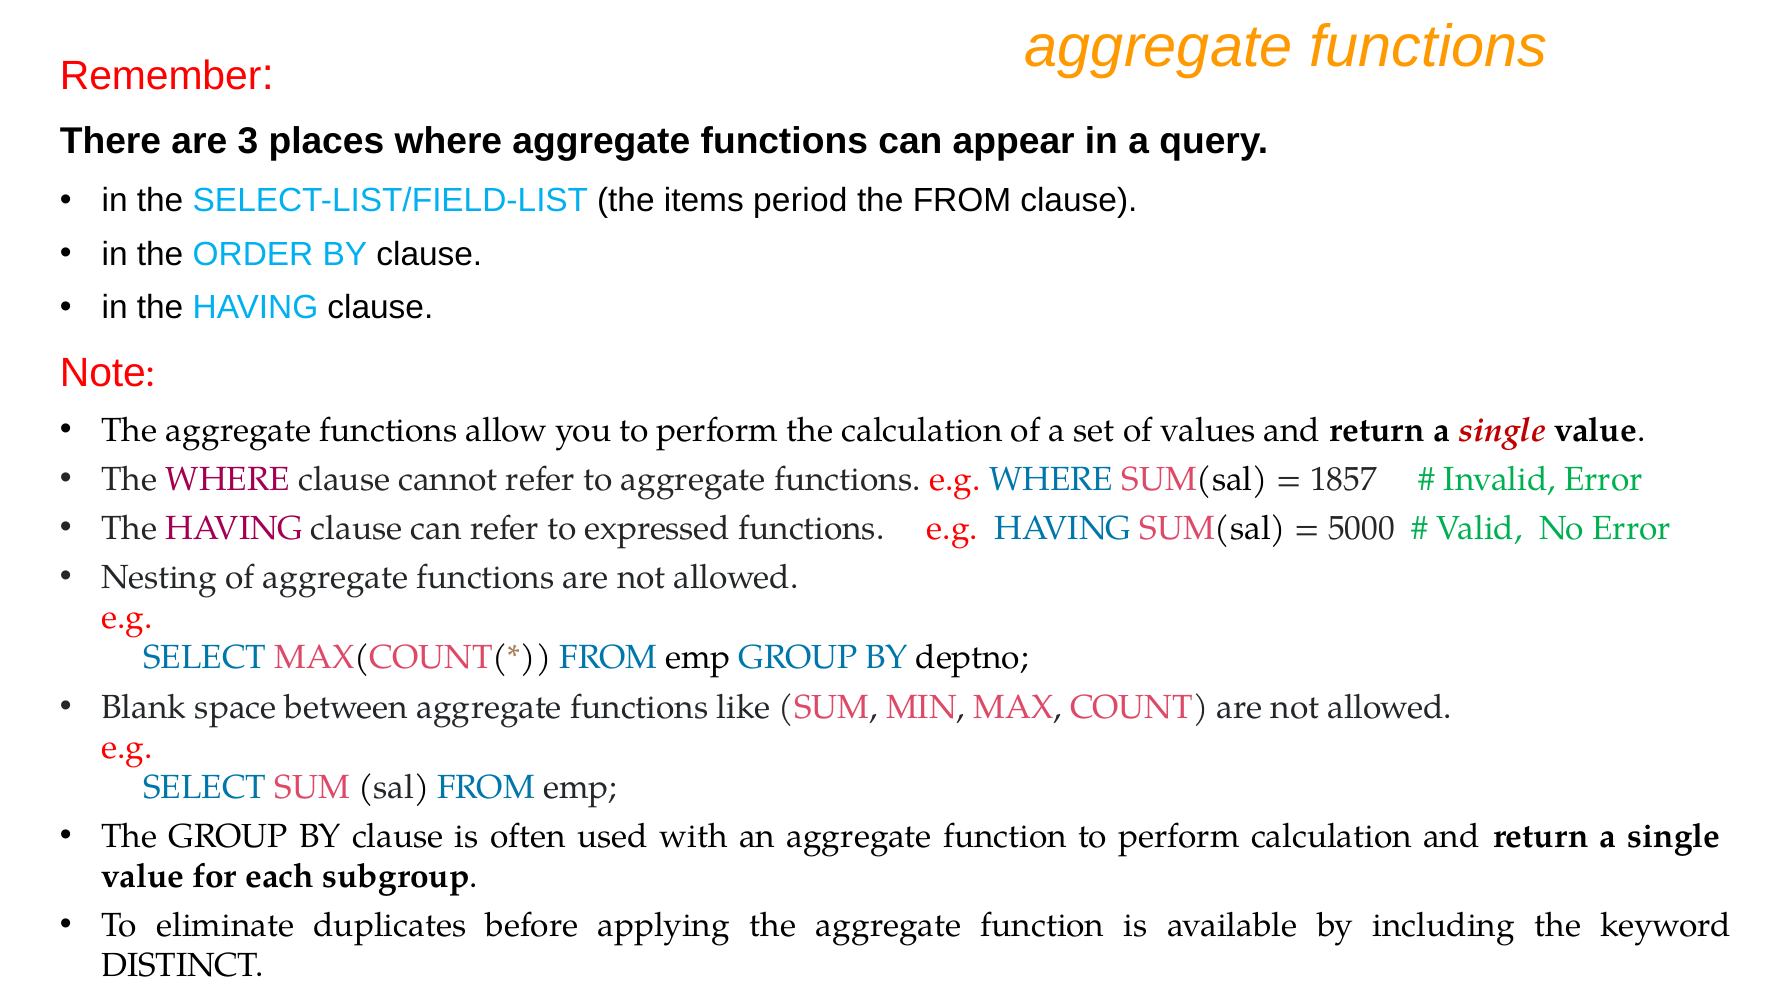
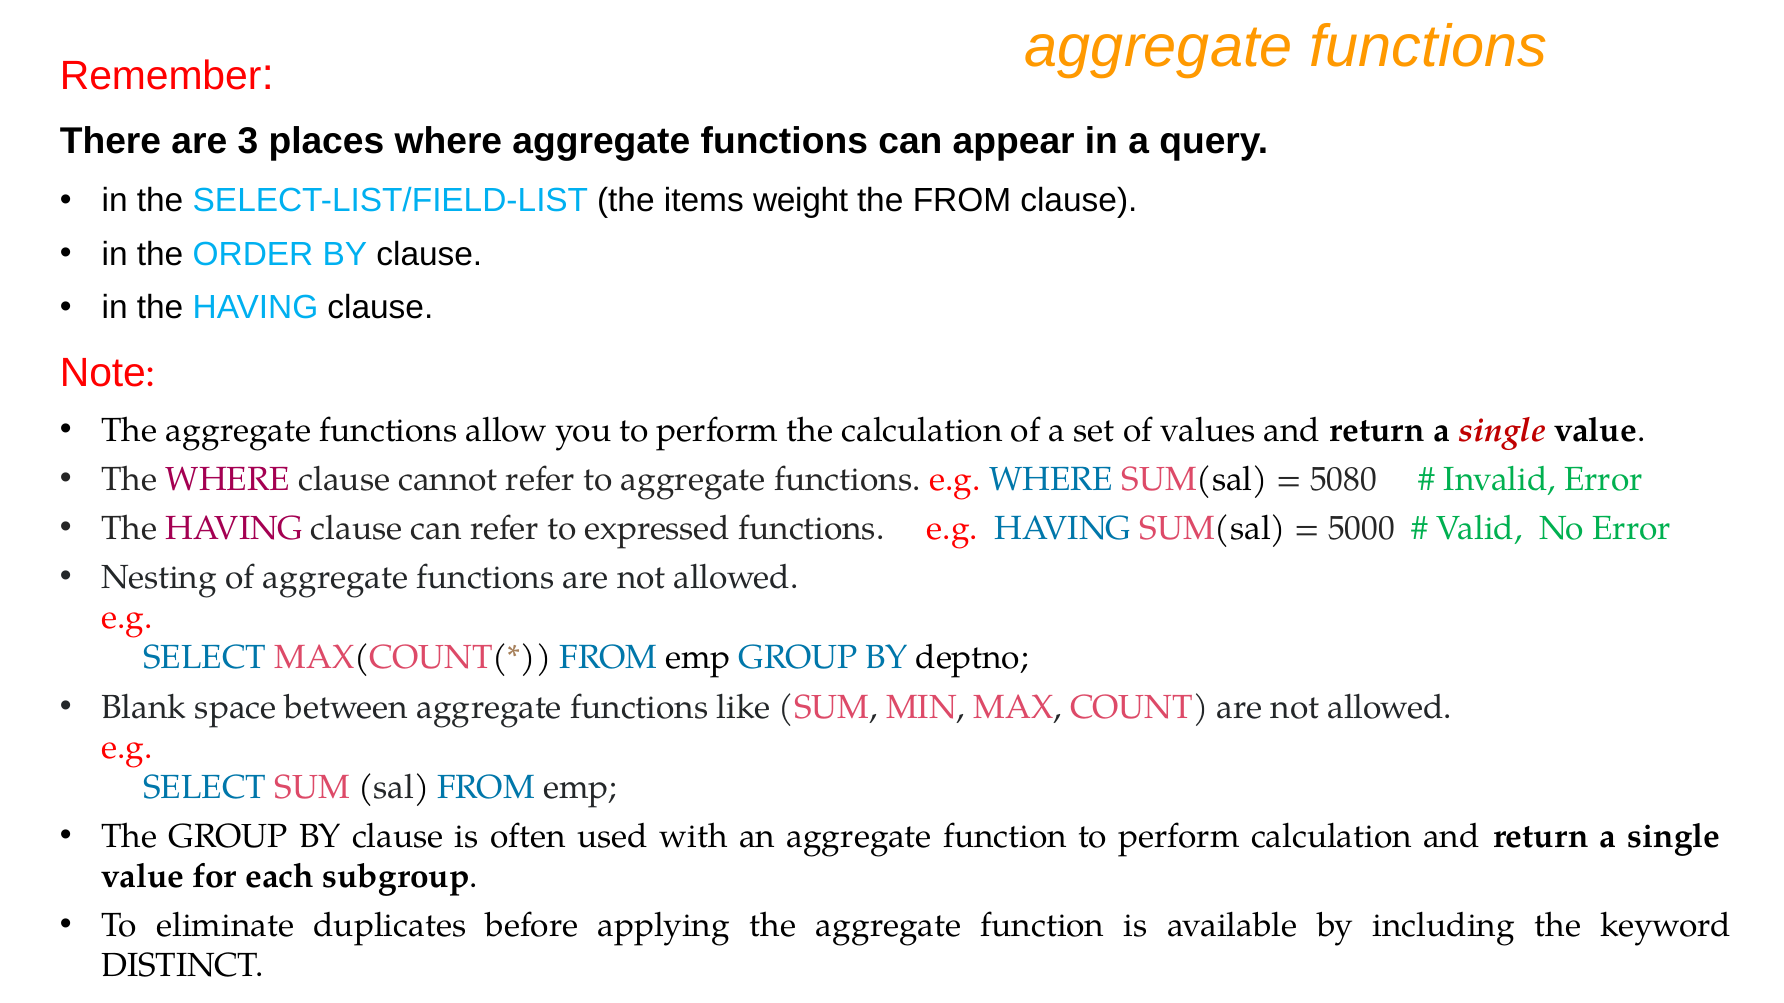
period: period -> weight
1857: 1857 -> 5080
